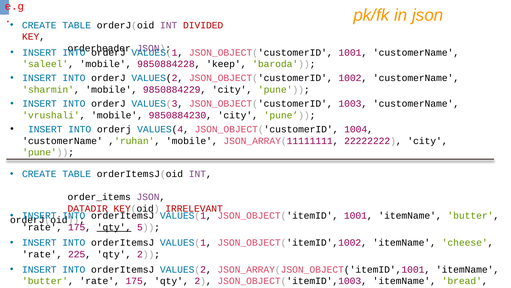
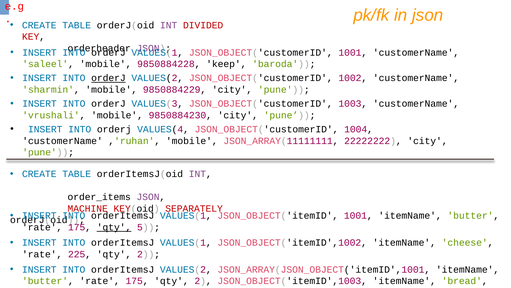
orderJ at (108, 78) underline: none -> present
DATADIR: DATADIR -> MACHINE
IRRELEVANT: IRRELEVANT -> SEPARATELY
